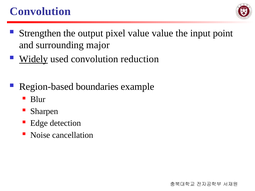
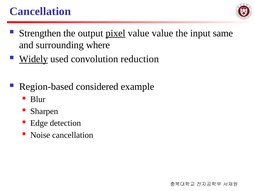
Convolution at (40, 11): Convolution -> Cancellation
pixel underline: none -> present
point: point -> same
major: major -> where
boundaries: boundaries -> considered
